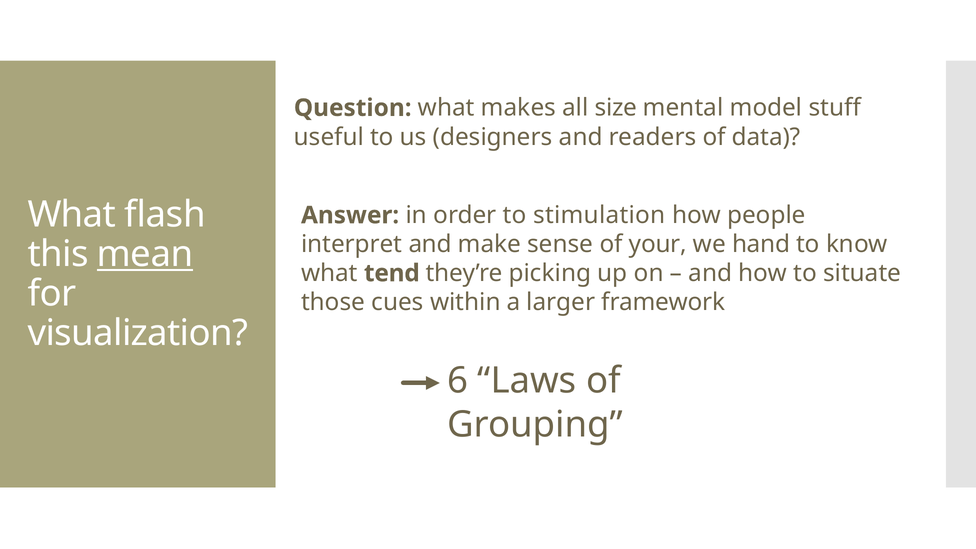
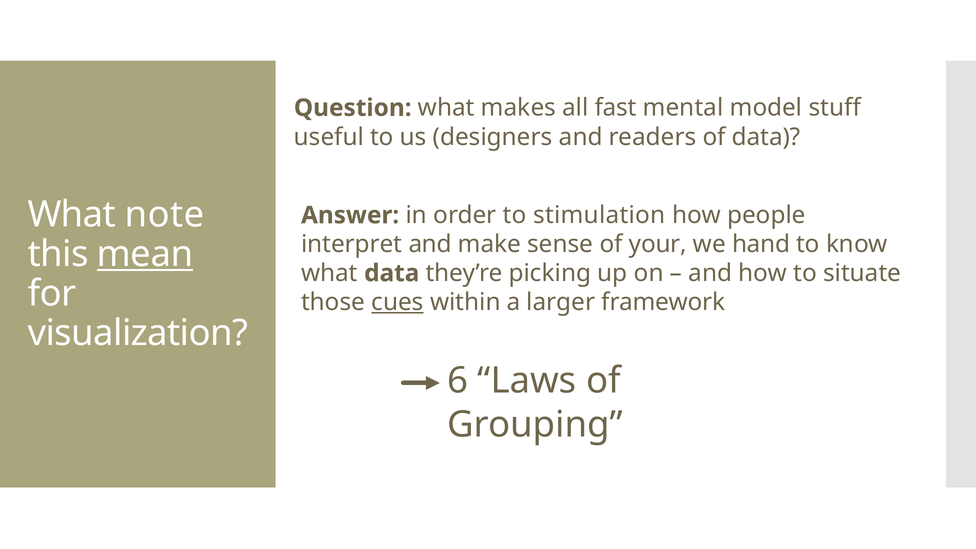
size: size -> fast
flash: flash -> note
what tend: tend -> data
cues underline: none -> present
